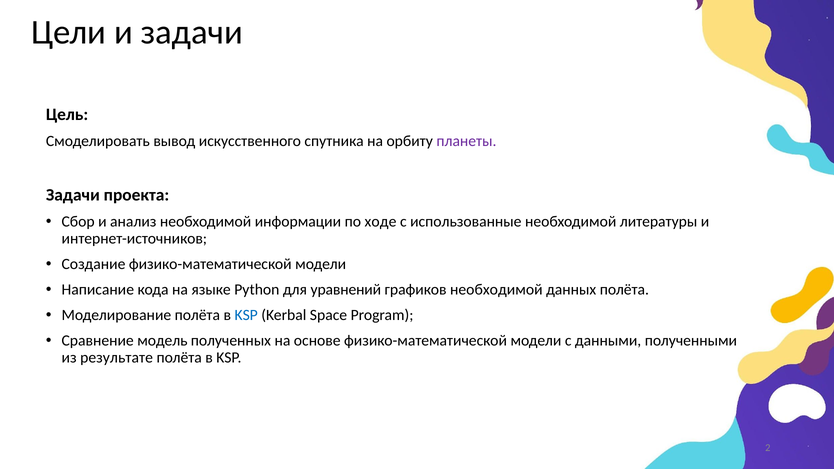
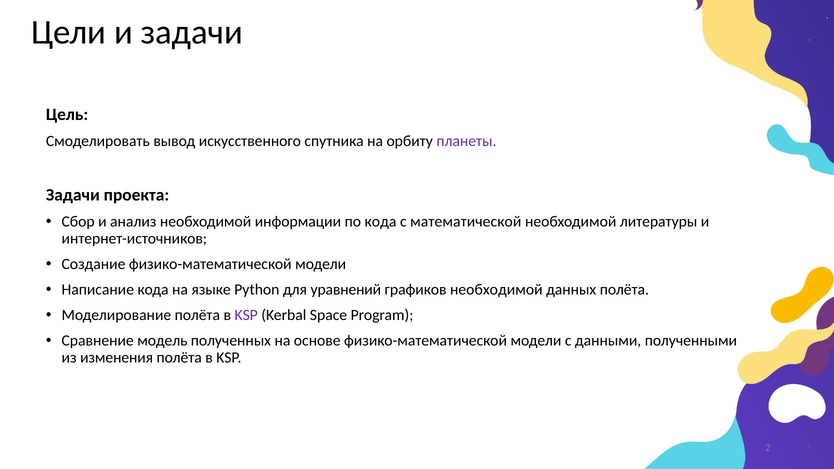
по ходе: ходе -> кода
использованные: использованные -> математической
KSP at (246, 315) colour: blue -> purple
результате: результате -> изменения
